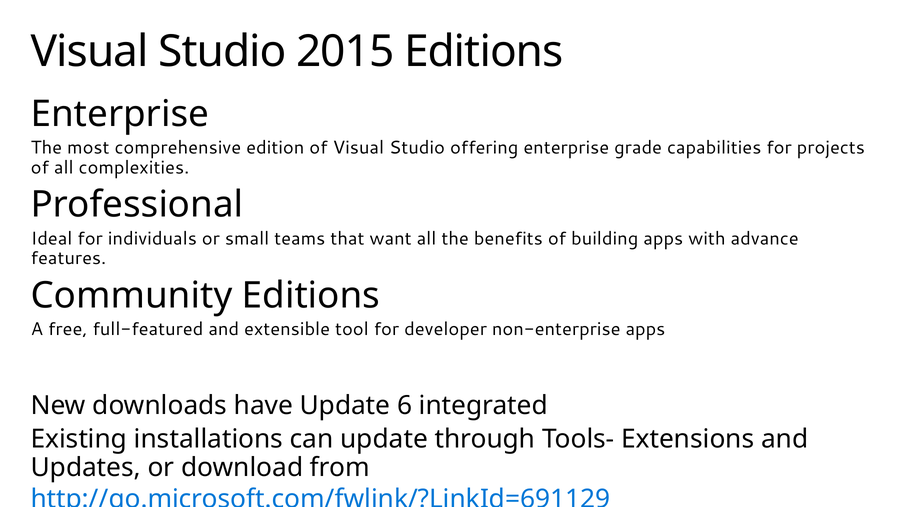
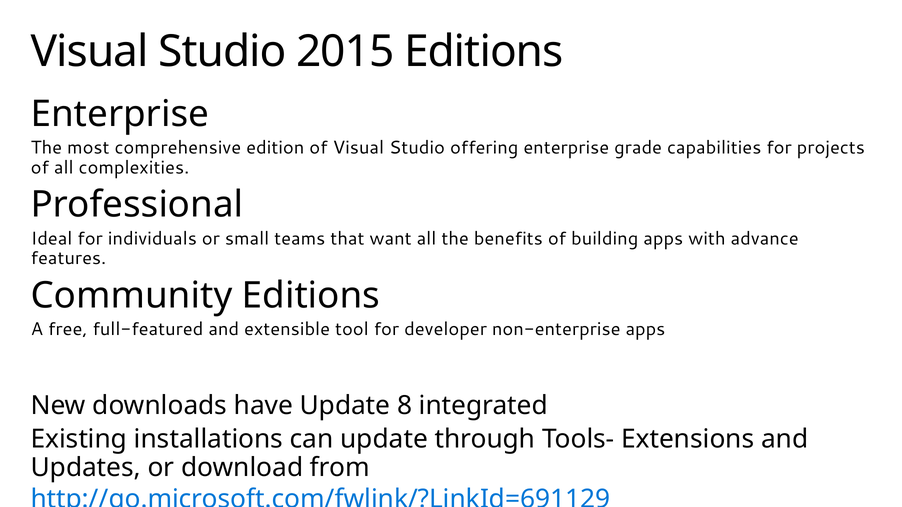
6: 6 -> 8
